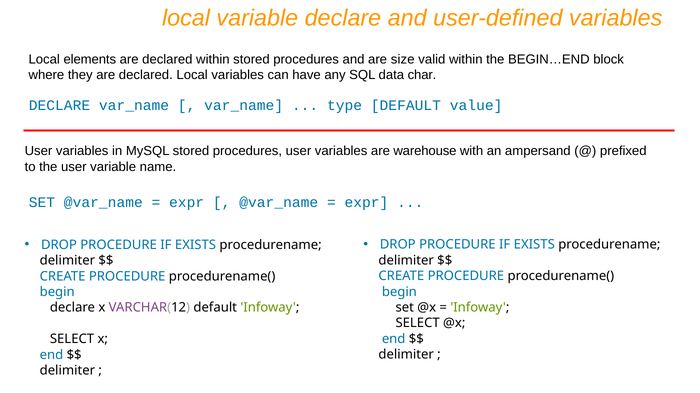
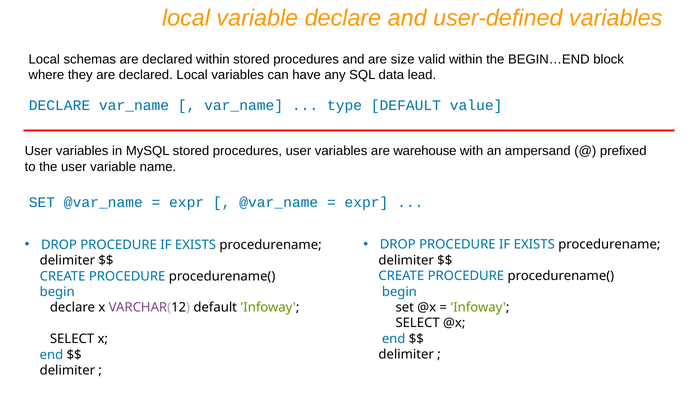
elements: elements -> schemas
char: char -> lead
